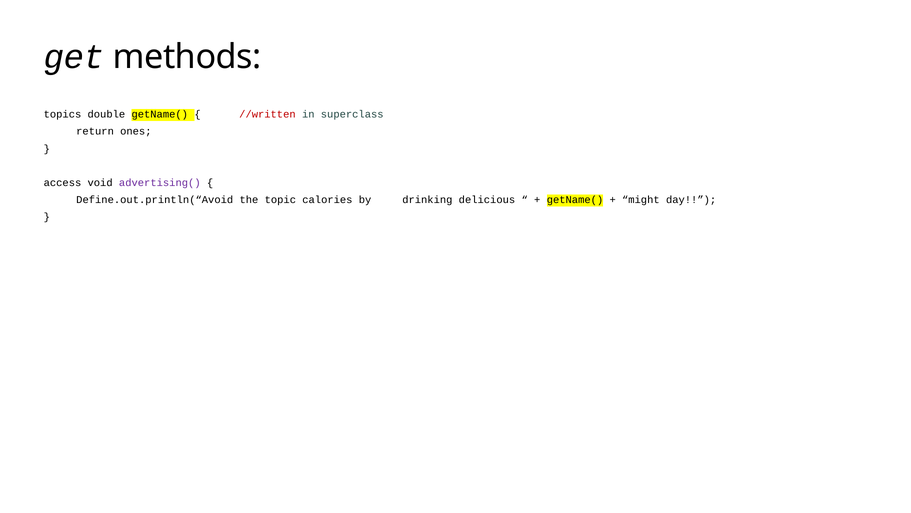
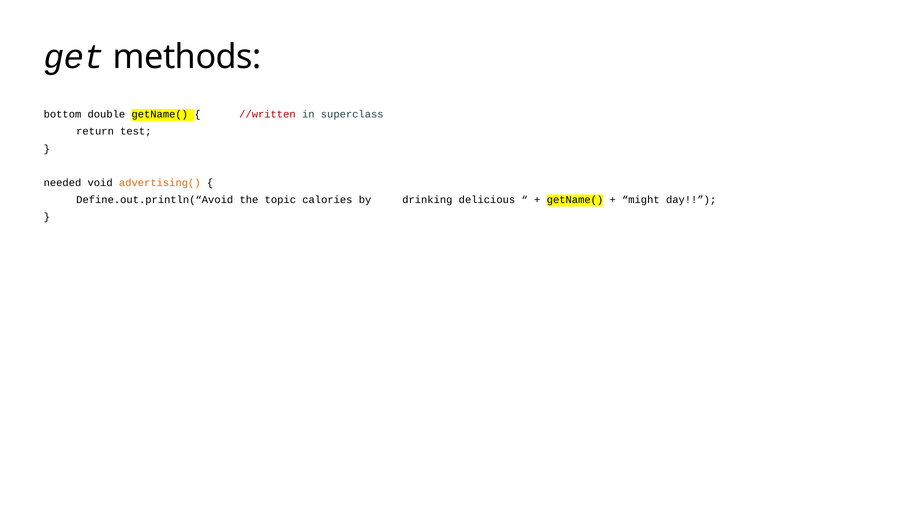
topics: topics -> bottom
ones: ones -> test
access: access -> needed
advertising( colour: purple -> orange
